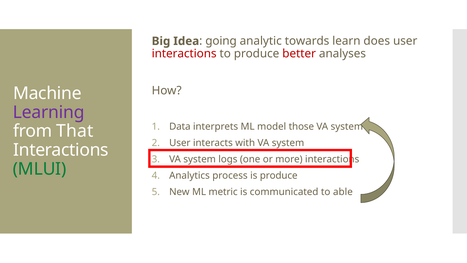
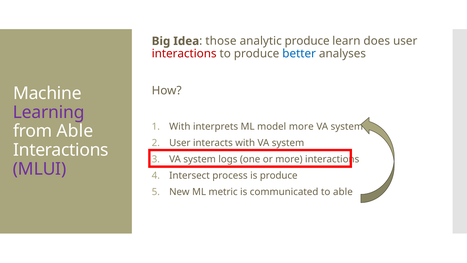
going: going -> those
analytic towards: towards -> produce
better colour: red -> blue
Data at (180, 126): Data -> With
model those: those -> more
from That: That -> Able
MLUI colour: green -> purple
Analytics: Analytics -> Intersect
